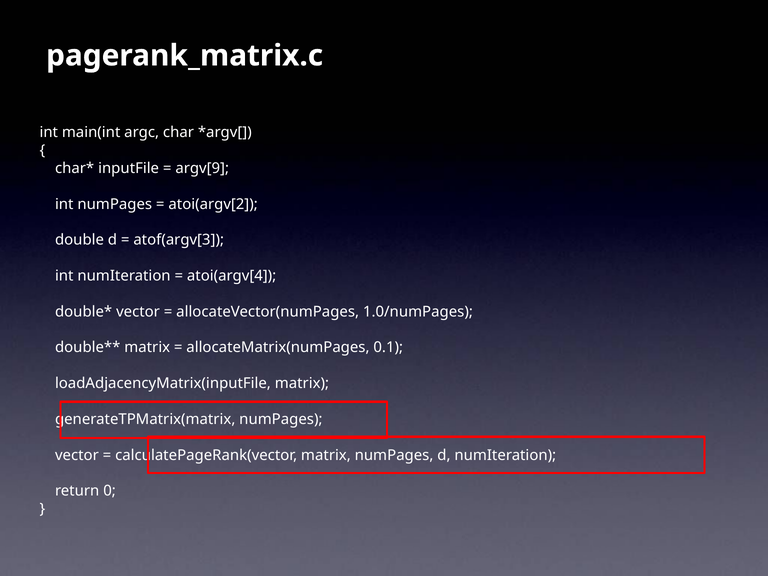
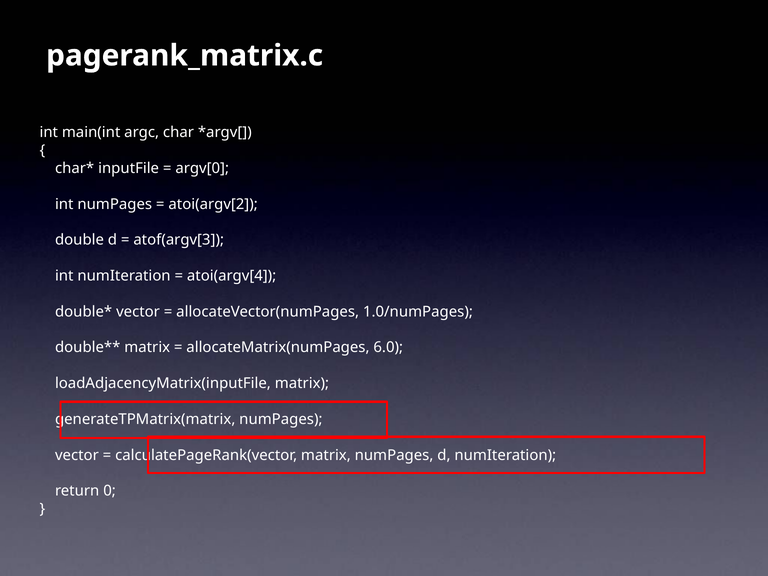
argv[9: argv[9 -> argv[0
0.1: 0.1 -> 6.0
